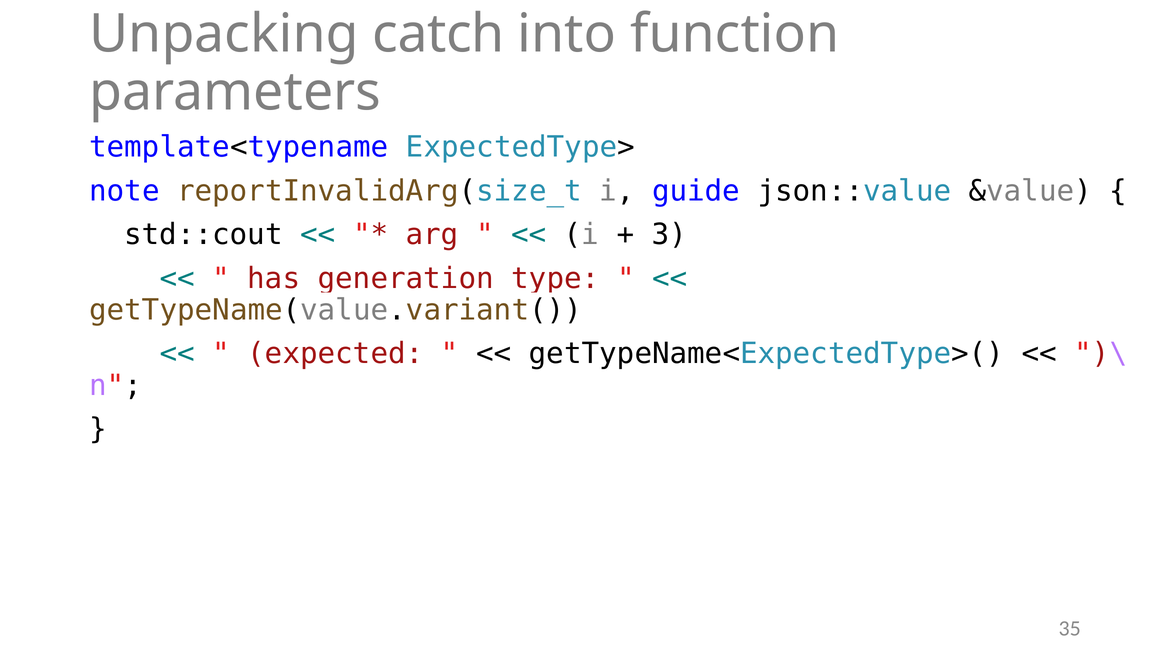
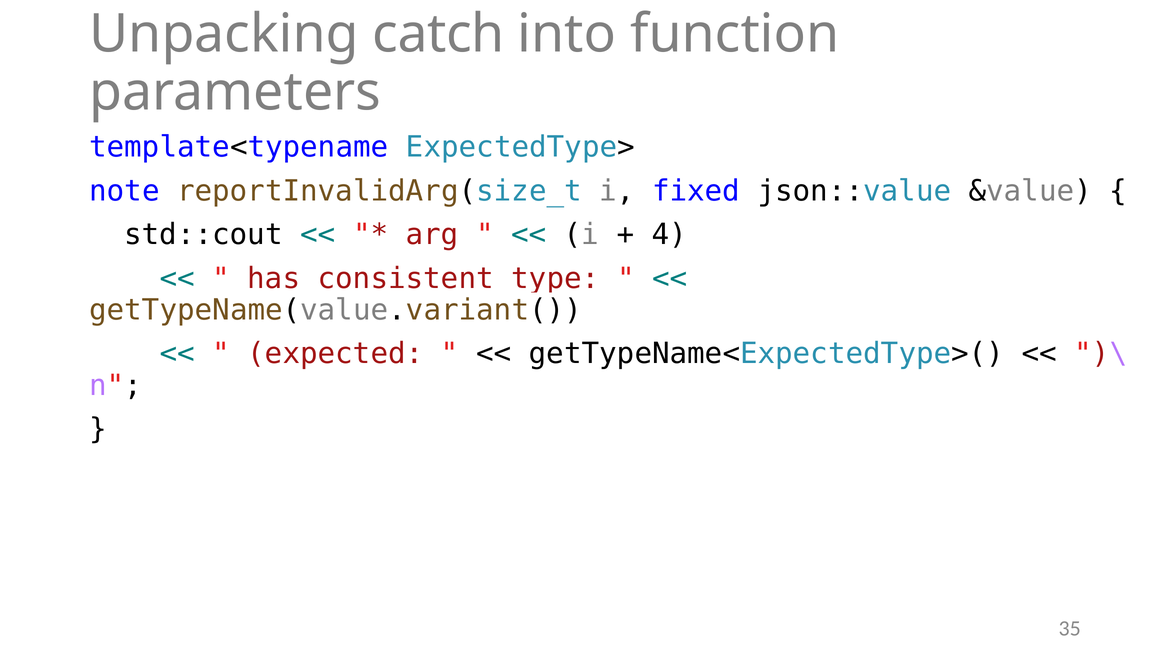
guide: guide -> fixed
3: 3 -> 4
generation: generation -> consistent
